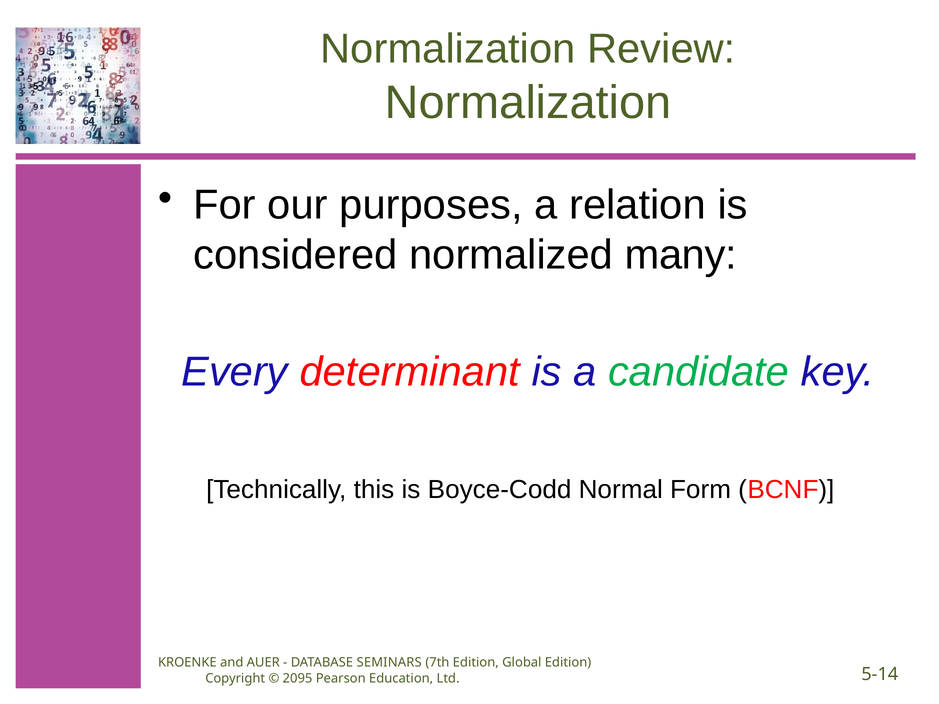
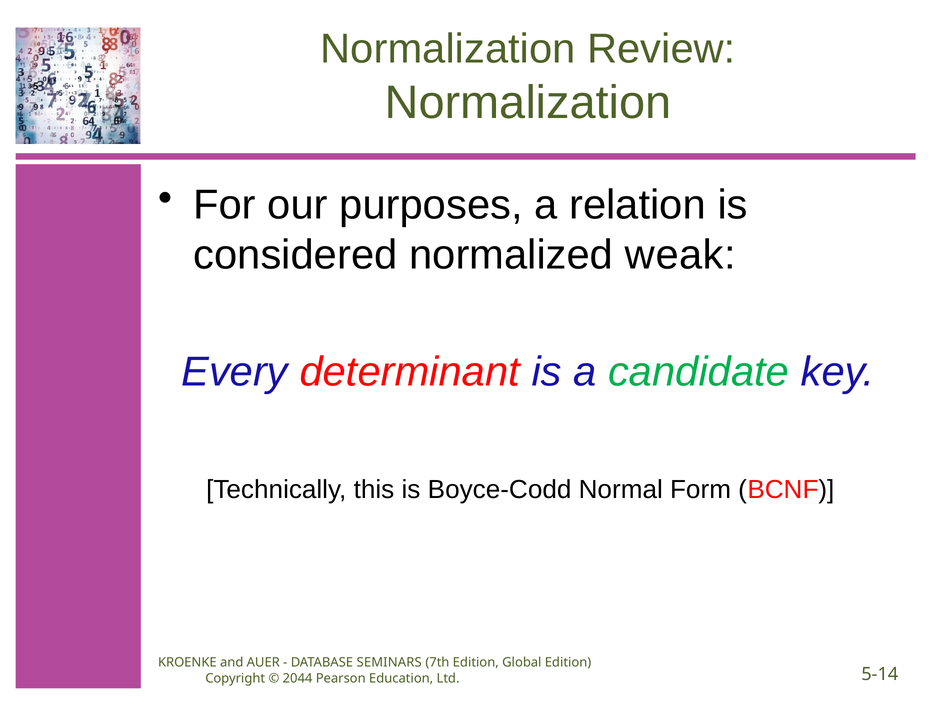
many: many -> weak
2095: 2095 -> 2044
